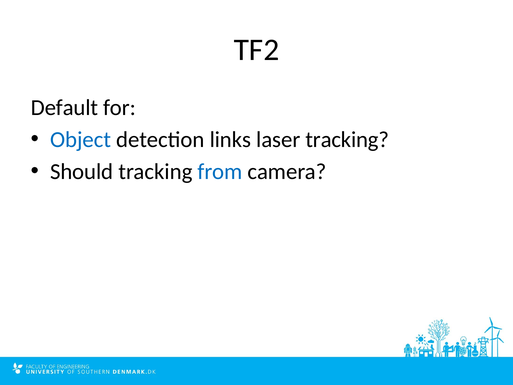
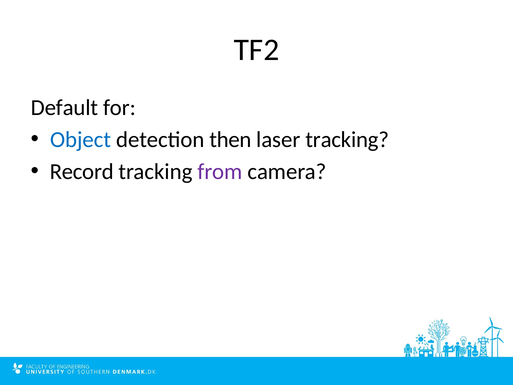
links: links -> then
Should: Should -> Record
from colour: blue -> purple
